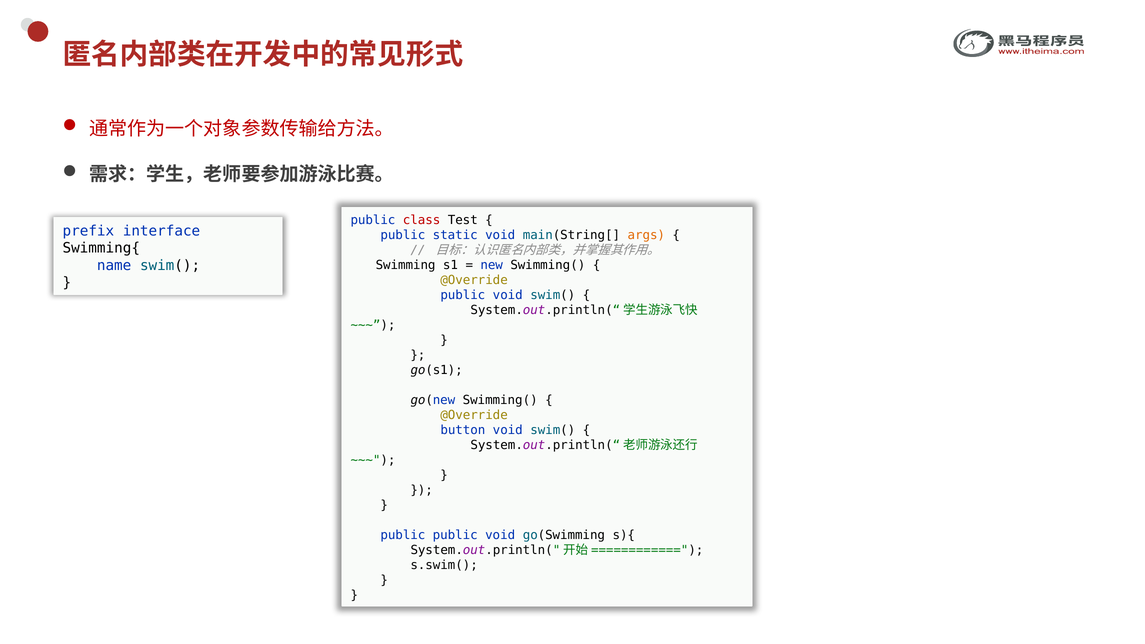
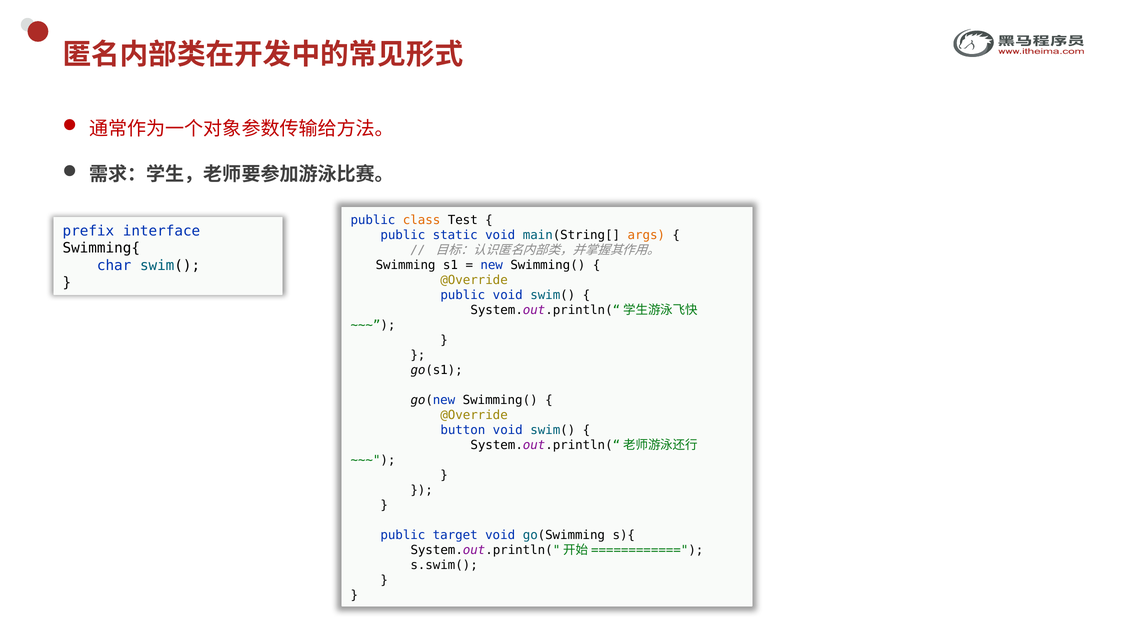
class colour: red -> orange
name: name -> char
public public: public -> target
